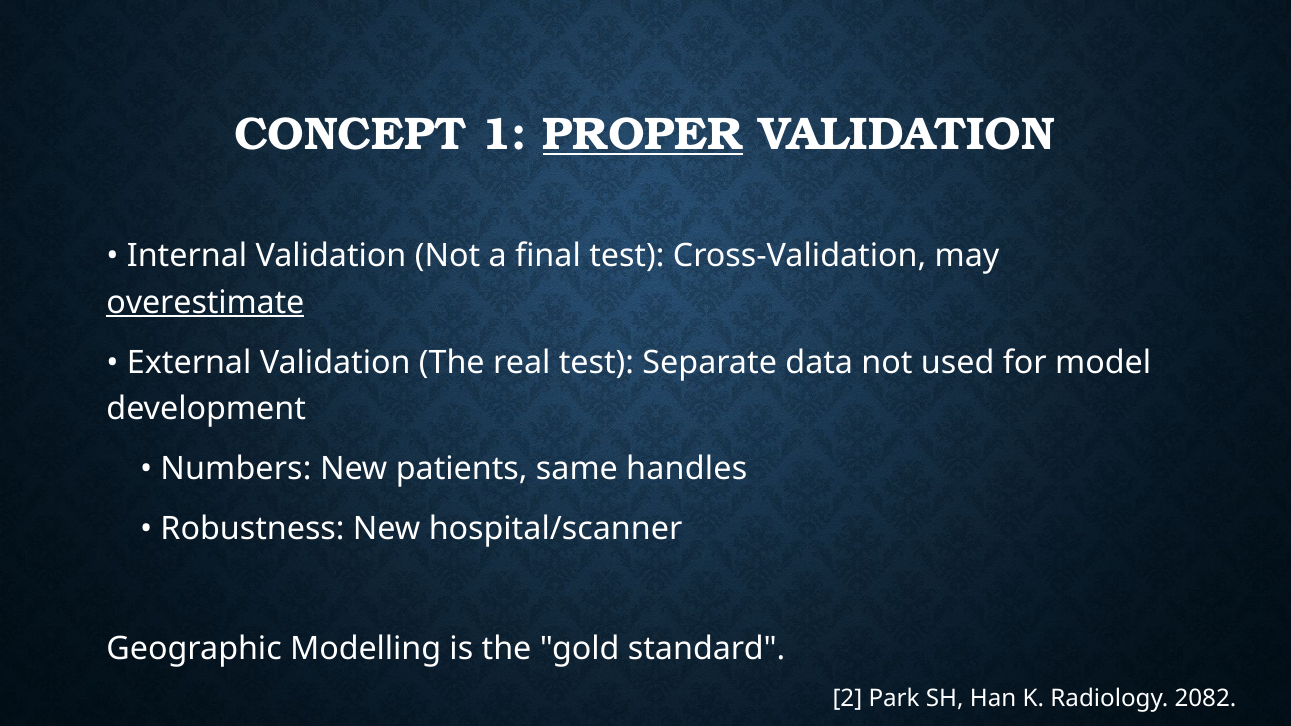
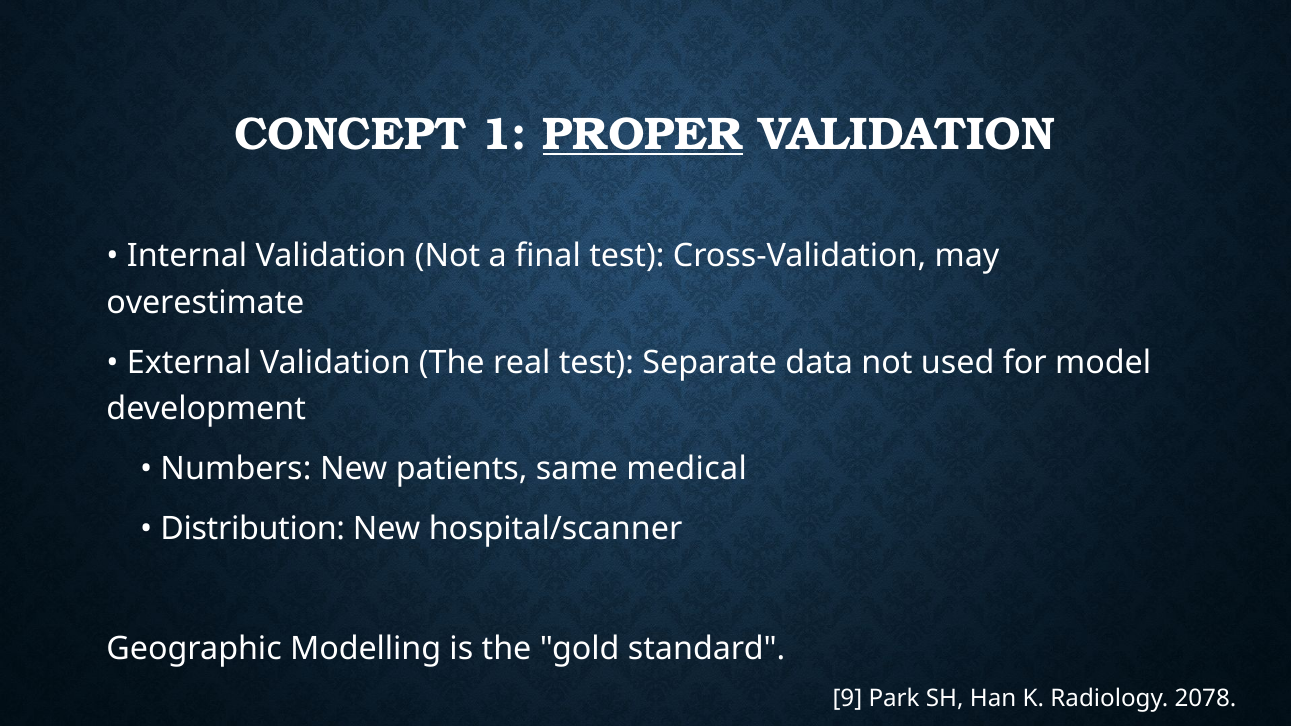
overestimate underline: present -> none
handles: handles -> medical
Robustness: Robustness -> Distribution
2: 2 -> 9
2082: 2082 -> 2078
